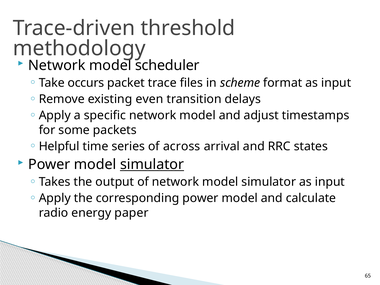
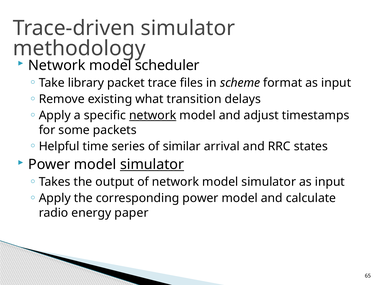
Trace-driven threshold: threshold -> simulator
occurs: occurs -> library
even: even -> what
network at (153, 115) underline: none -> present
across: across -> similar
